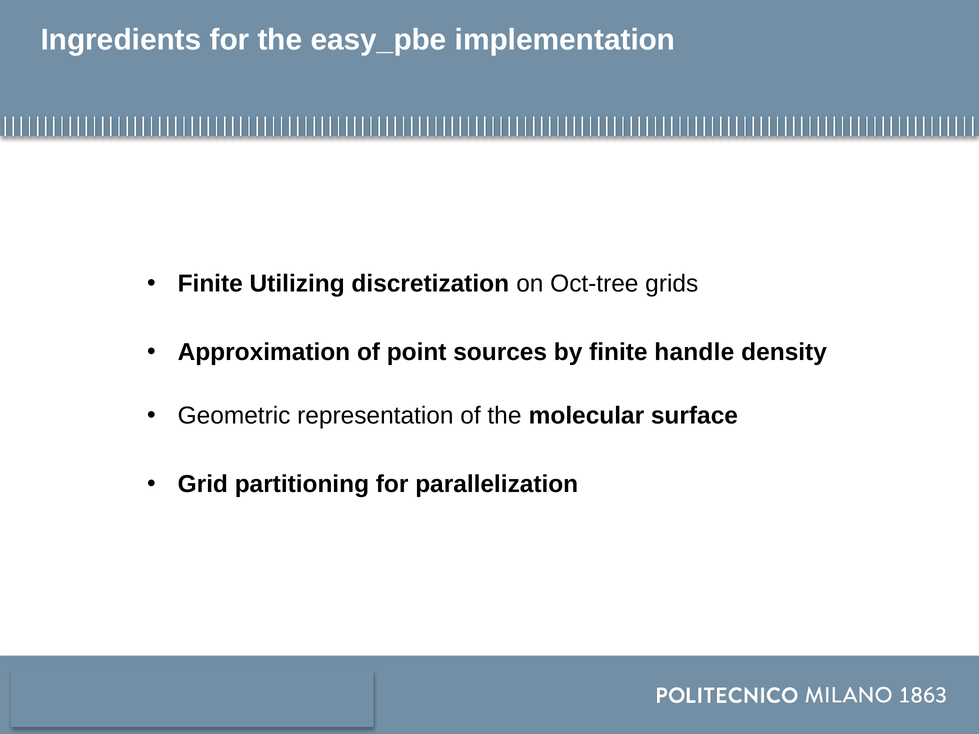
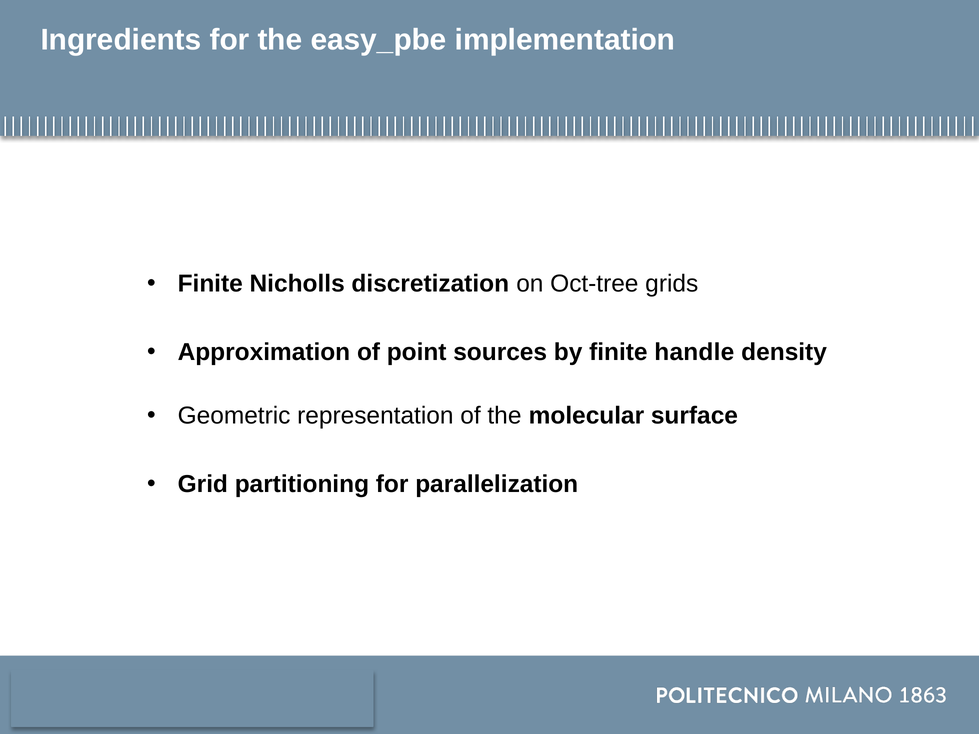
Utilizing: Utilizing -> Nicholls
